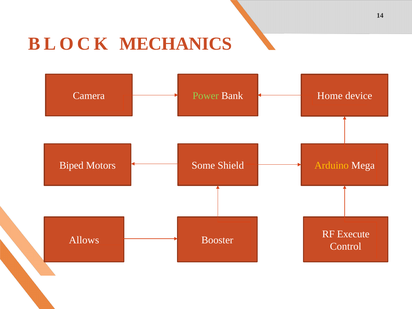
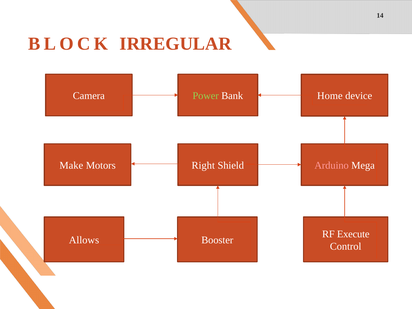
MECHANICS: MECHANICS -> IRREGULAR
Biped: Biped -> Make
Some: Some -> Right
Arduino colour: yellow -> pink
